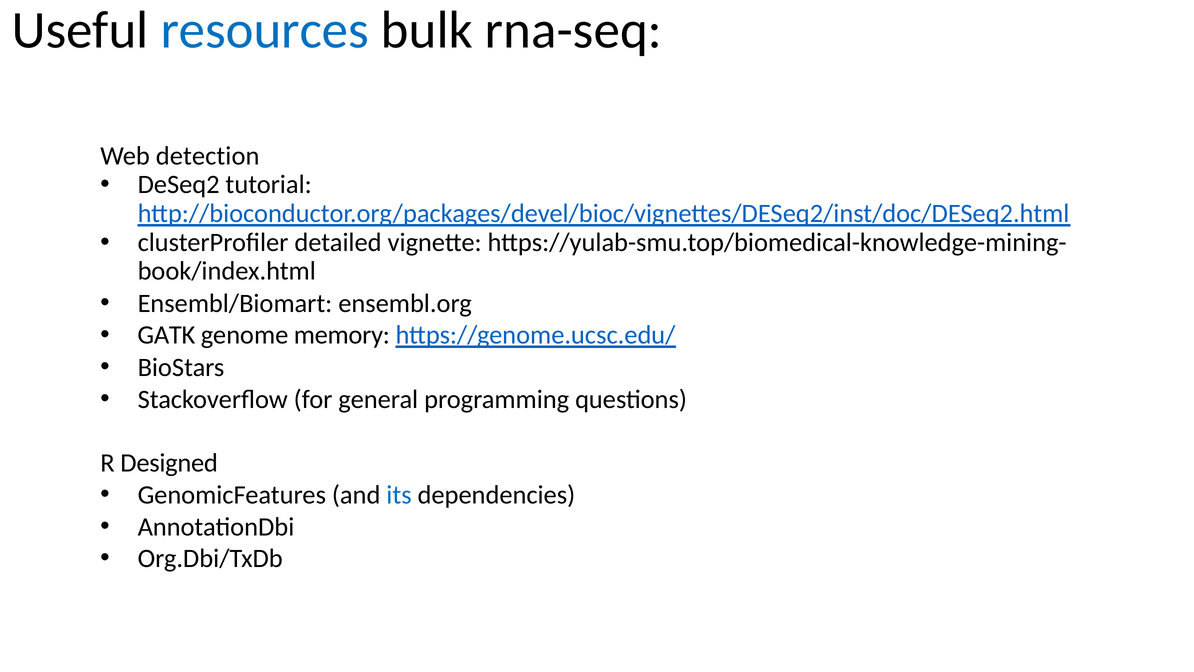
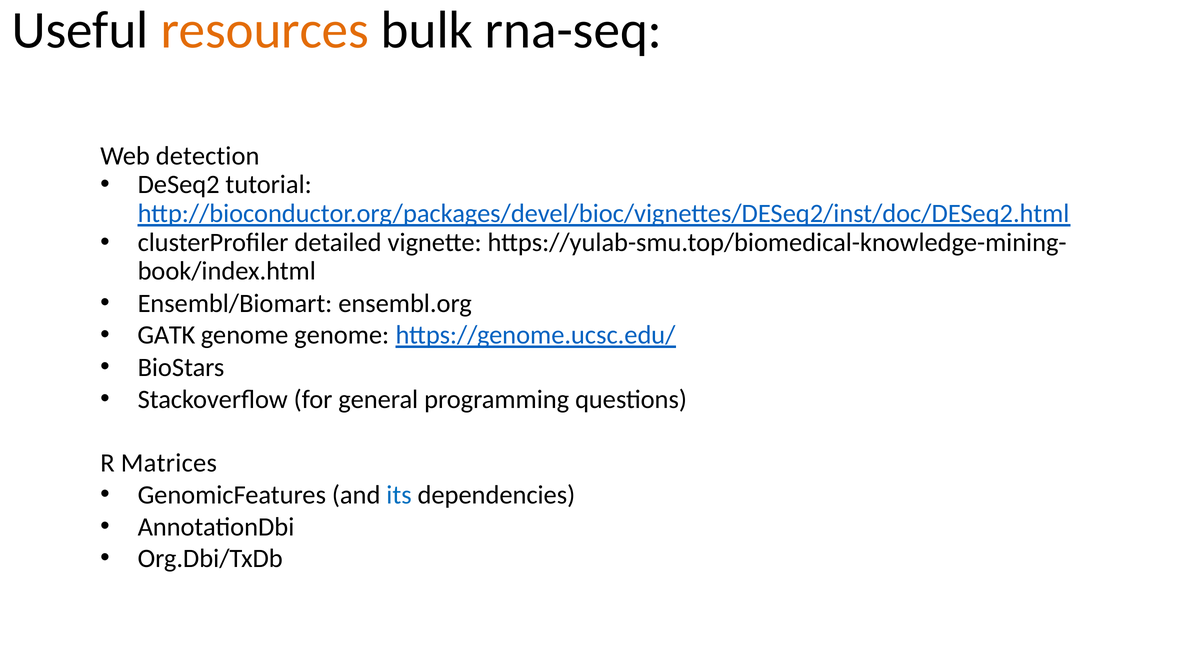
resources colour: blue -> orange
genome memory: memory -> genome
Designed: Designed -> Matrices
